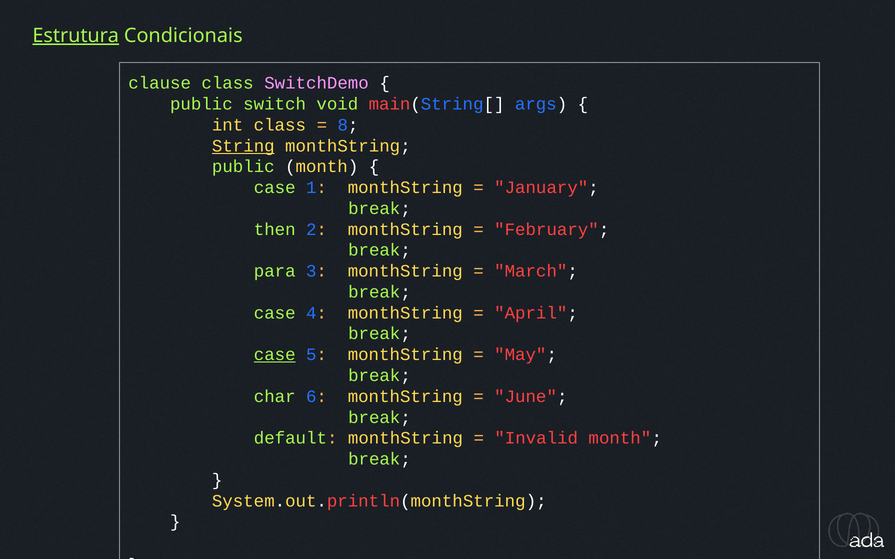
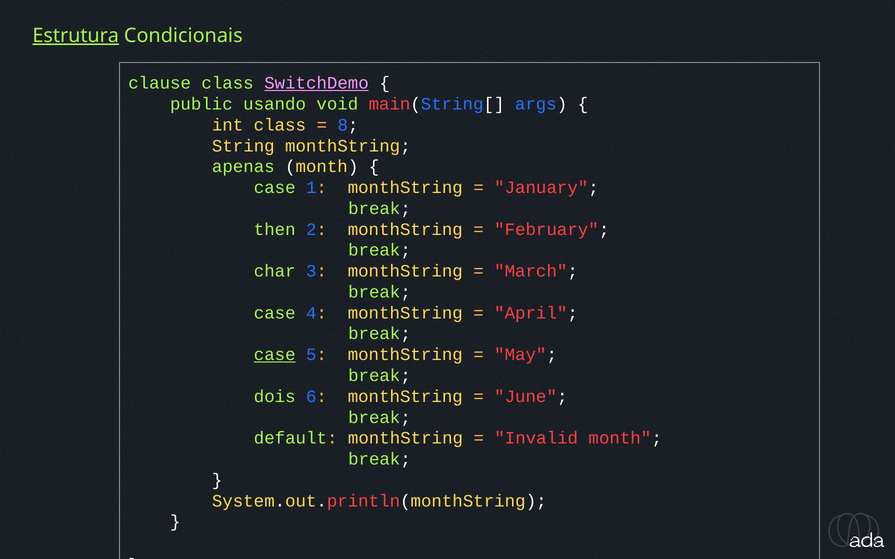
SwitchDemo underline: none -> present
switch: switch -> usando
String underline: present -> none
public at (243, 167): public -> apenas
para: para -> char
char: char -> dois
